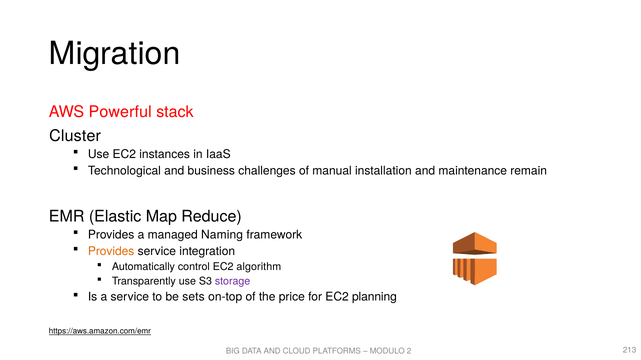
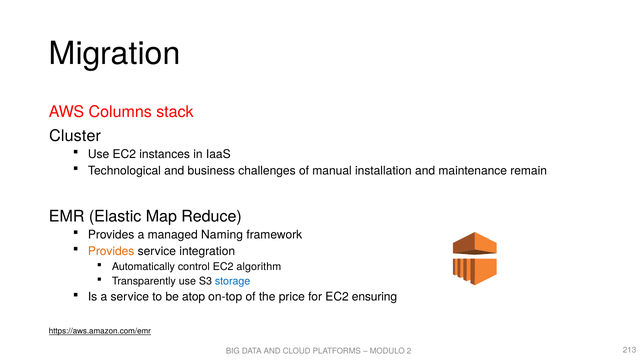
Powerful: Powerful -> Columns
storage colour: purple -> blue
sets: sets -> atop
planning: planning -> ensuring
